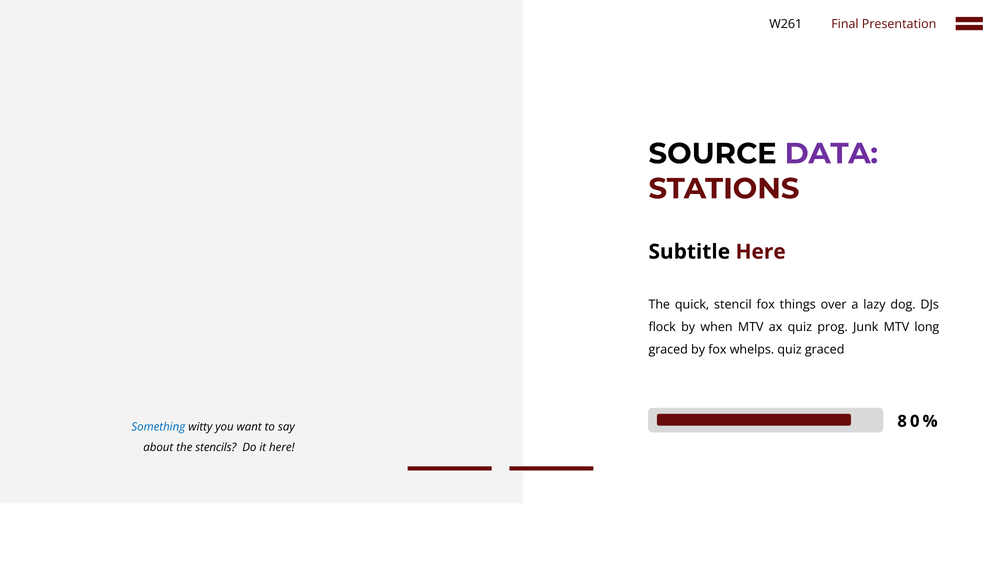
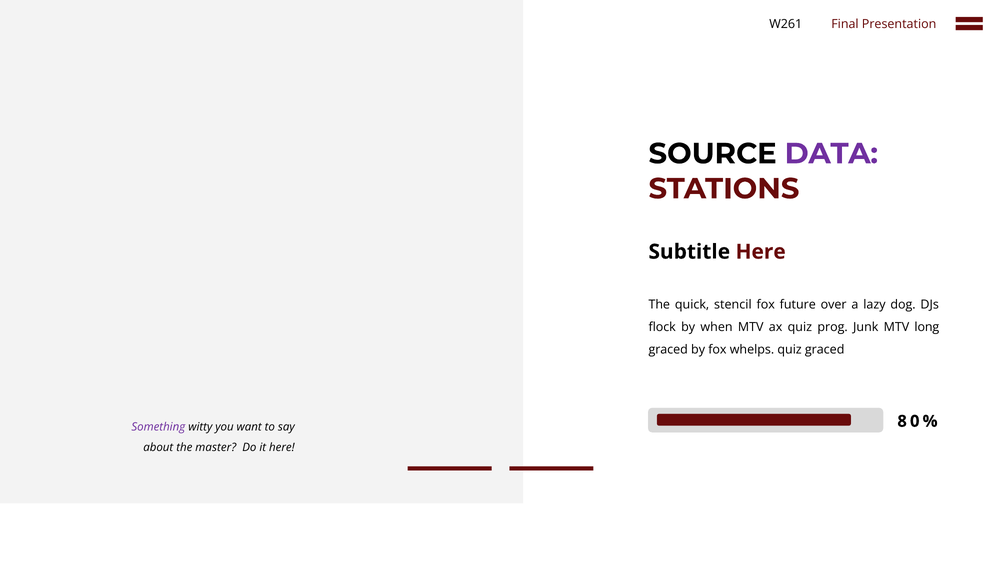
things: things -> future
Something colour: blue -> purple
stencils: stencils -> master
